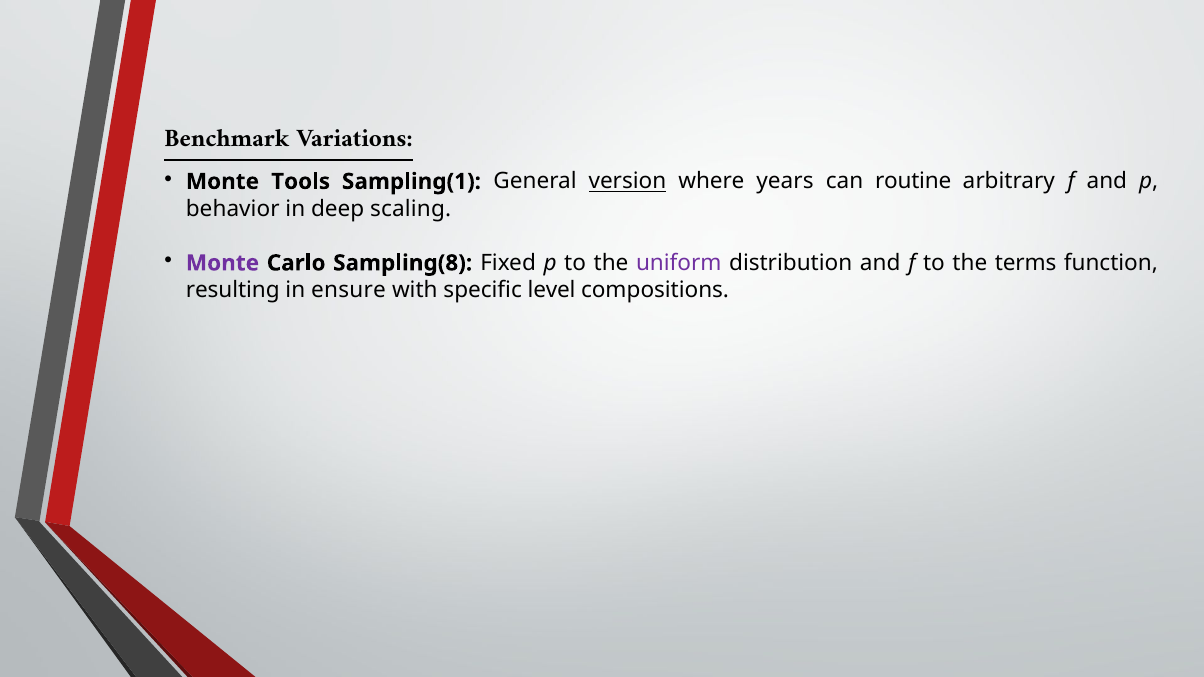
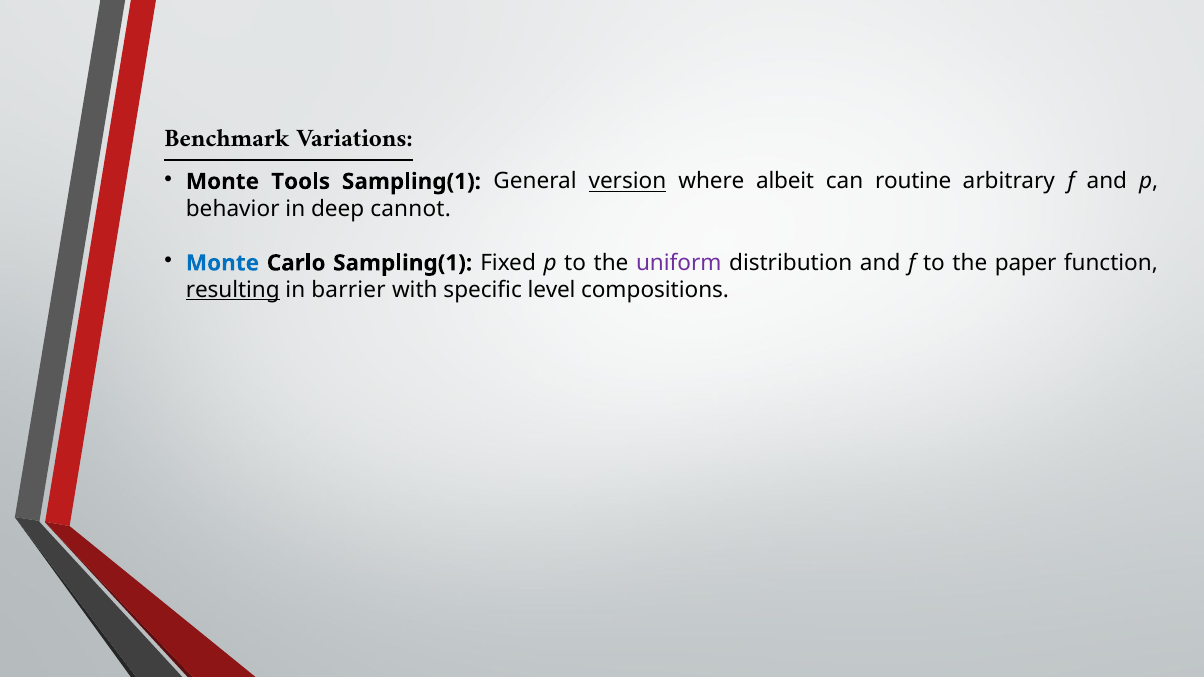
years: years -> albeit
scaling: scaling -> cannot
Monte at (222, 263) colour: purple -> blue
Carlo Sampling(8: Sampling(8 -> Sampling(1
terms: terms -> paper
resulting underline: none -> present
ensure: ensure -> barrier
